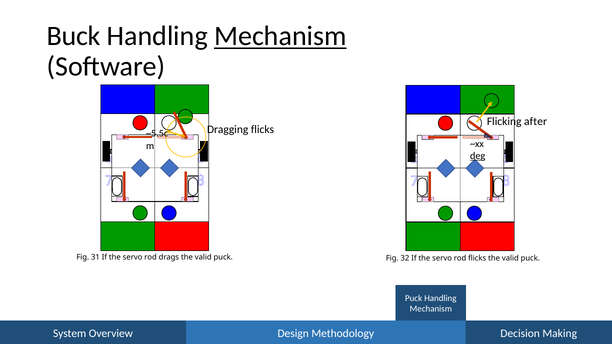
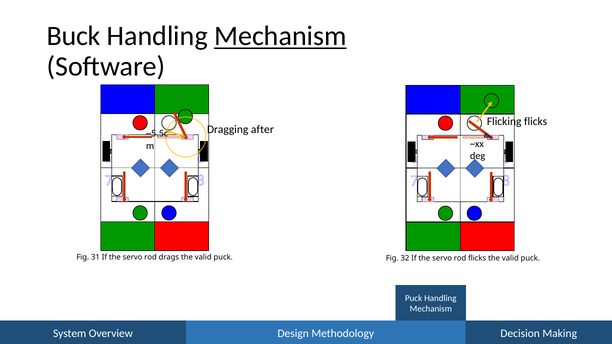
Flicking after: after -> flicks
Dragging flicks: flicks -> after
deg underline: present -> none
